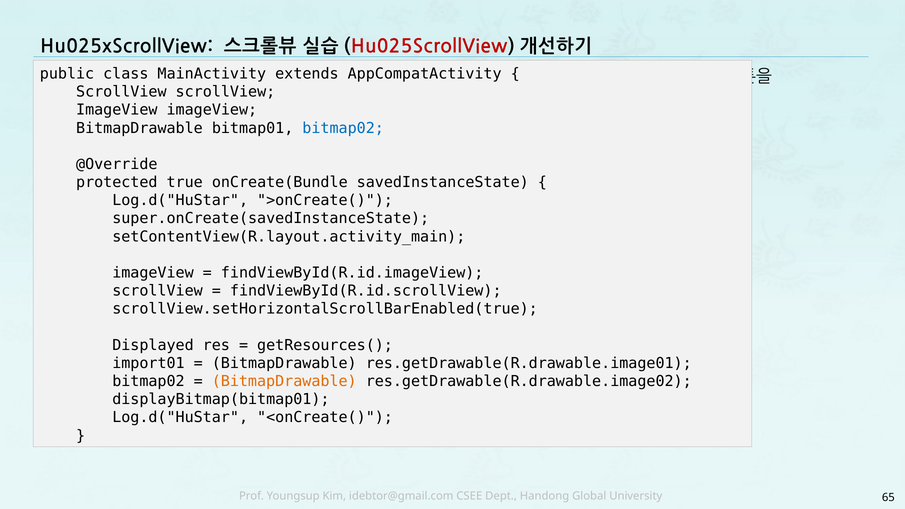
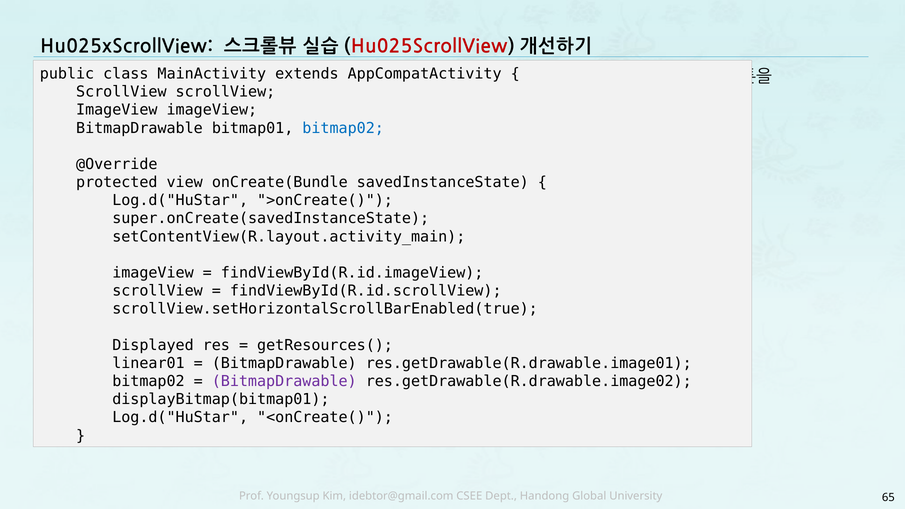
true: true -> view
import01: import01 -> linear01
BitmapDrawable at (284, 381) colour: orange -> purple
